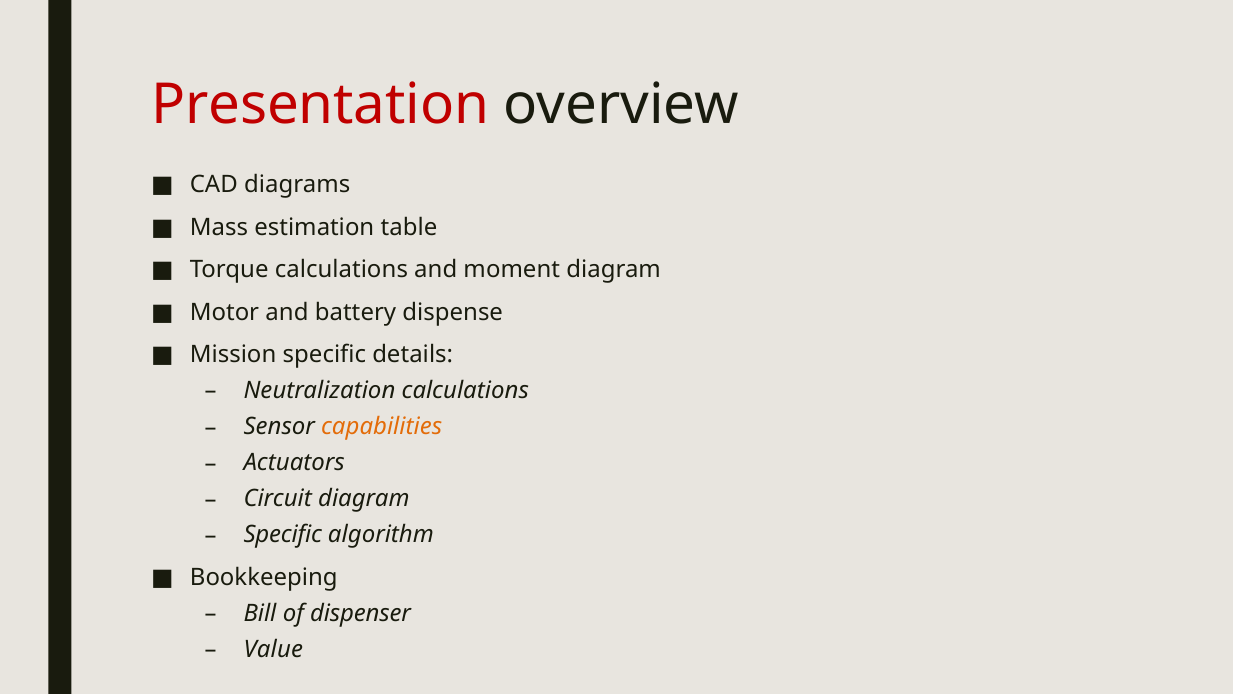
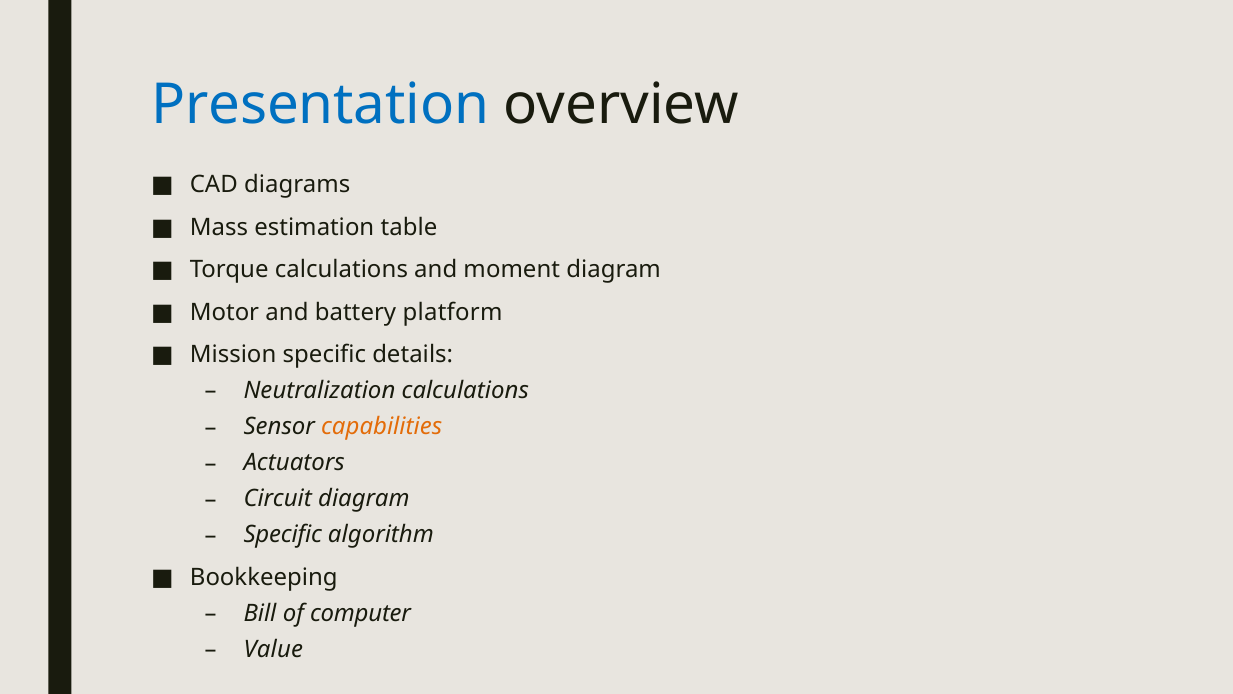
Presentation colour: red -> blue
dispense: dispense -> platform
dispenser: dispenser -> computer
